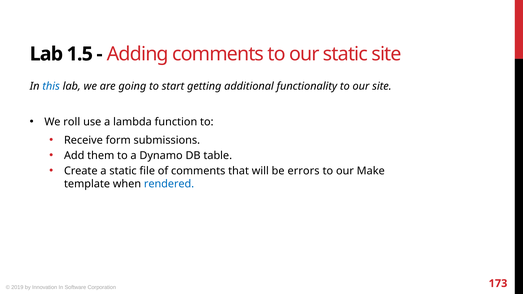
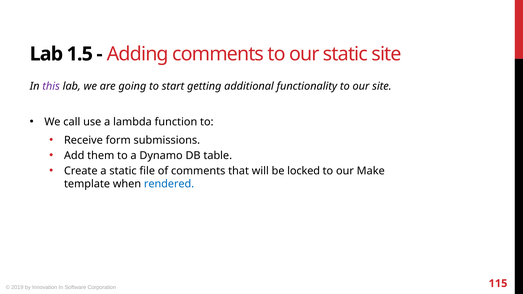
this colour: blue -> purple
roll: roll -> call
errors: errors -> locked
173: 173 -> 115
